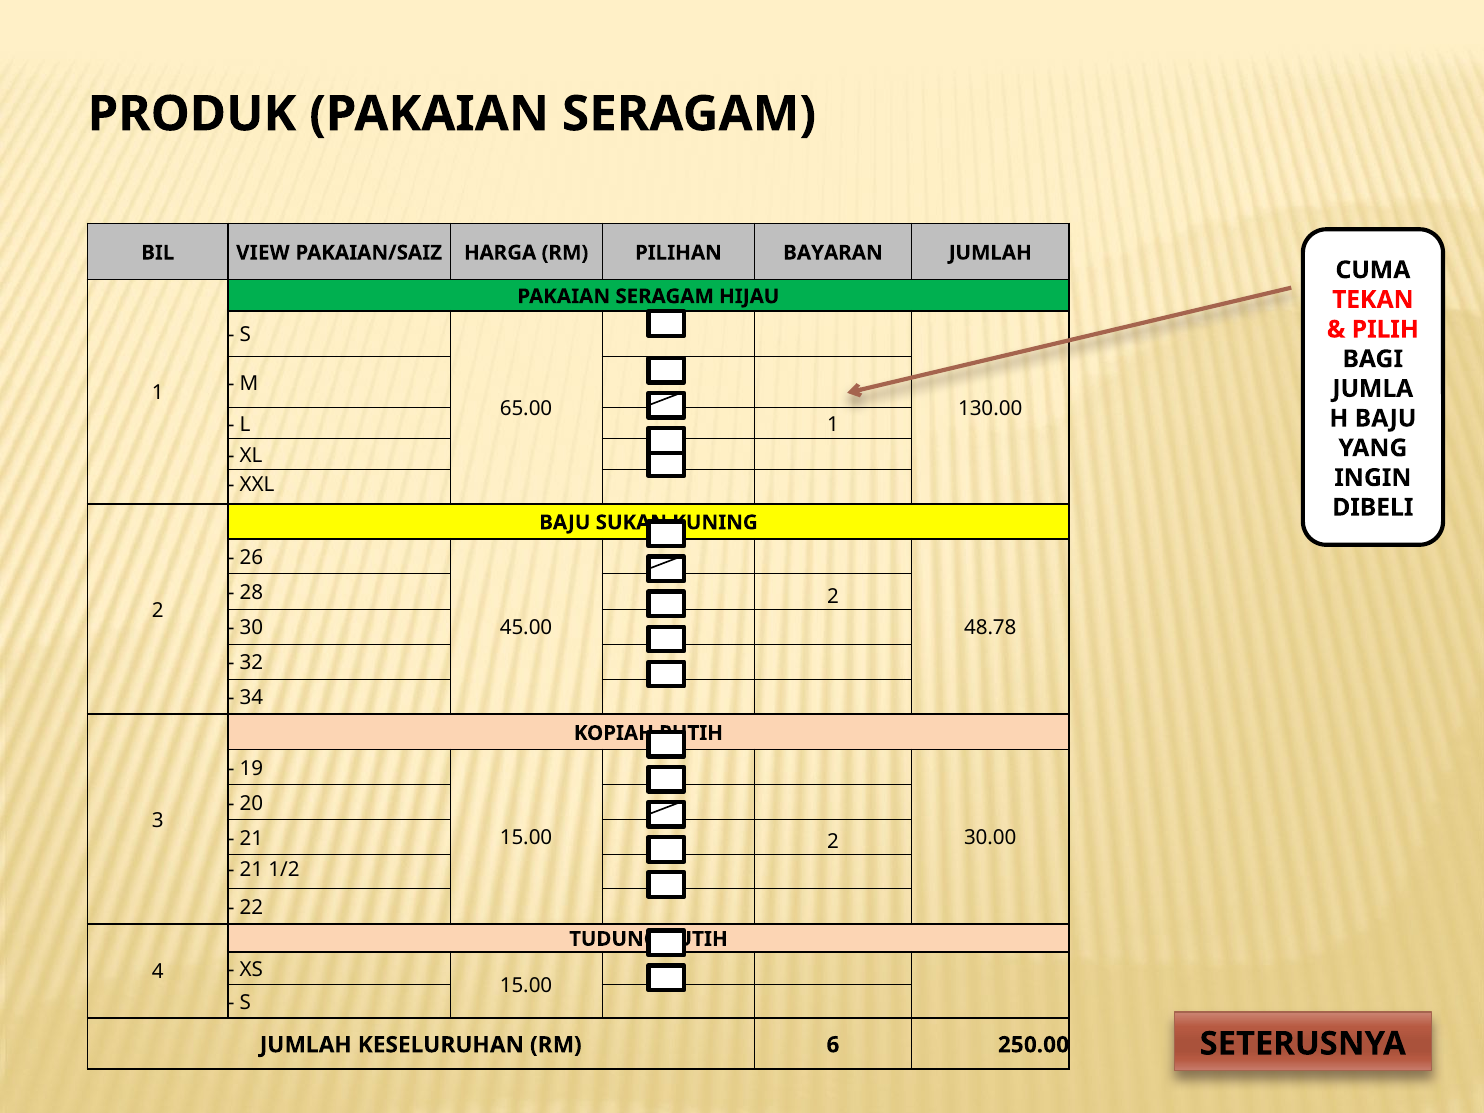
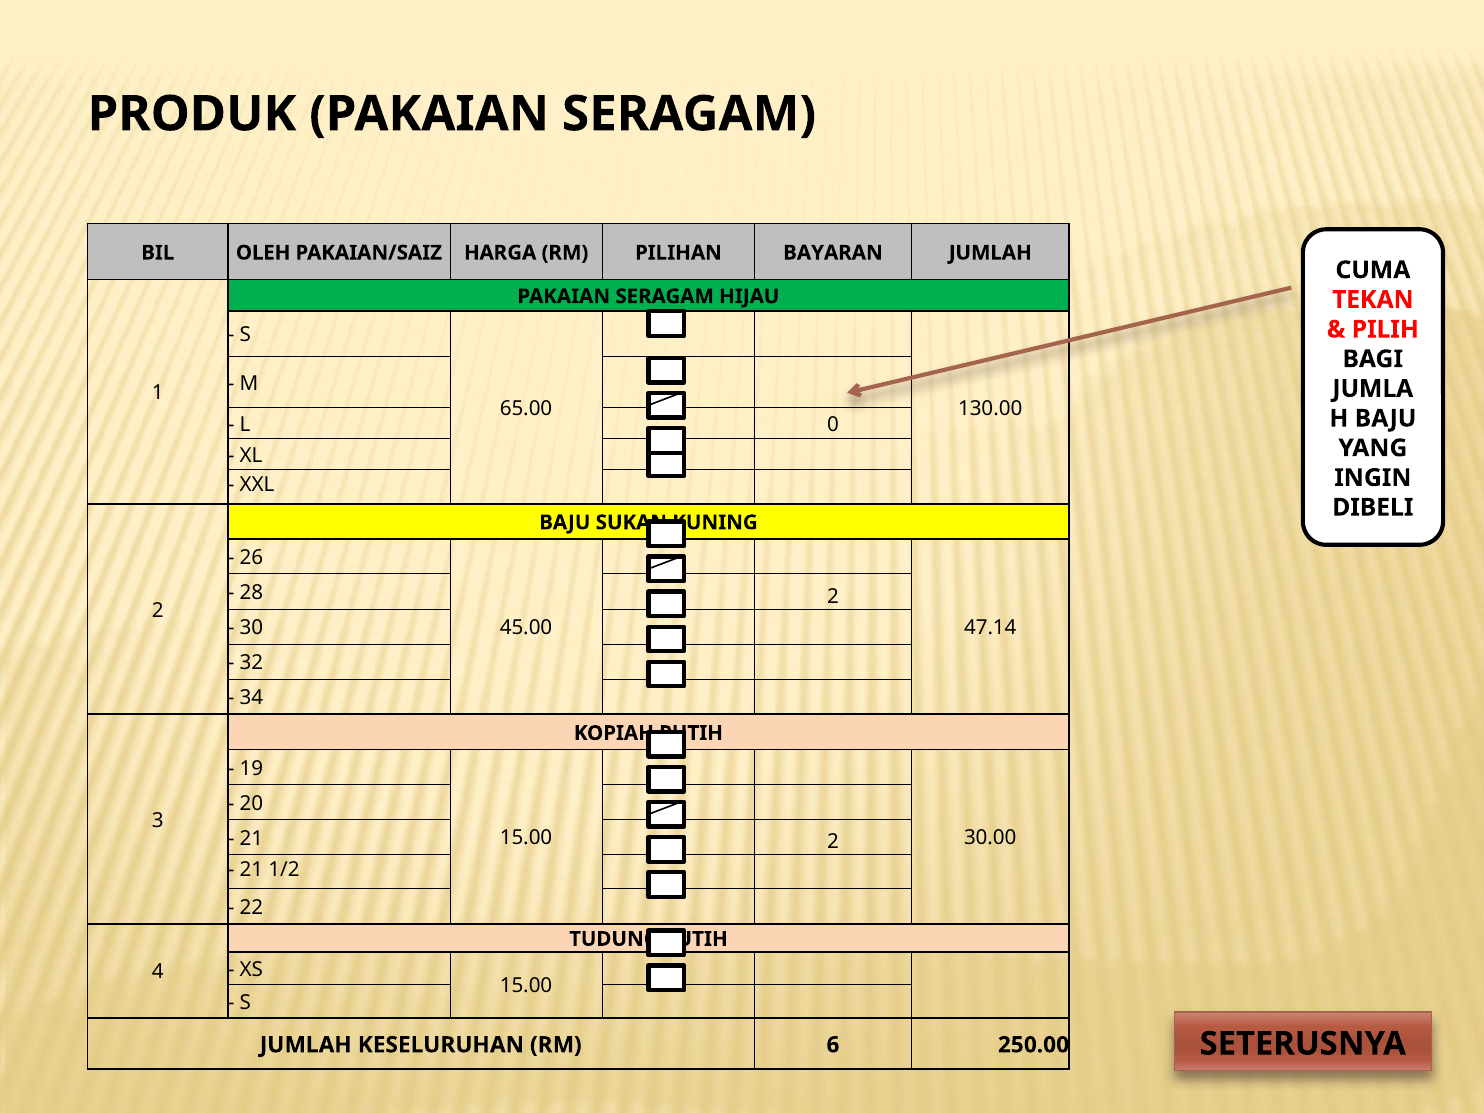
VIEW: VIEW -> OLEH
L 1: 1 -> 0
48.78: 48.78 -> 47.14
